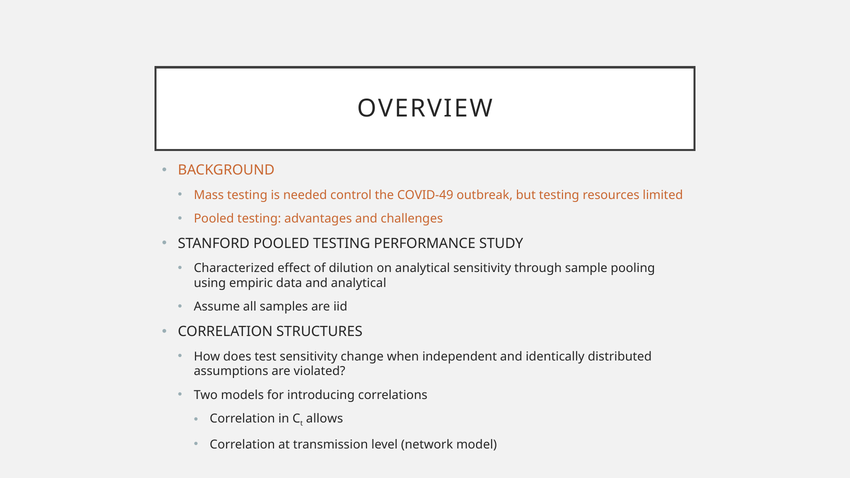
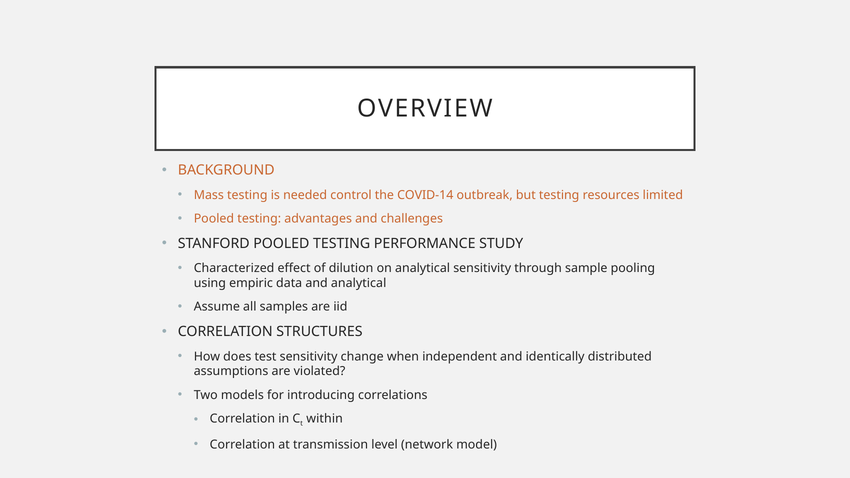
COVID-49: COVID-49 -> COVID-14
allows: allows -> within
